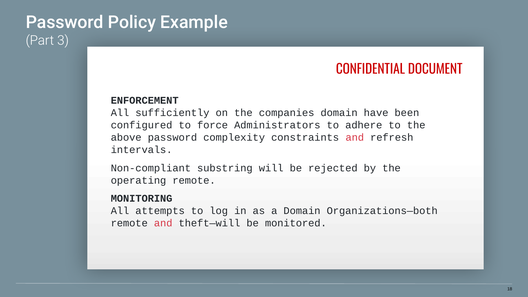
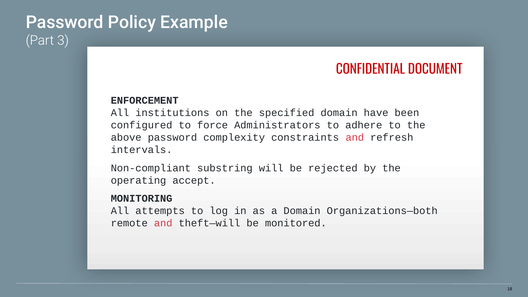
sufficiently: sufficiently -> institutions
companies: companies -> specified
operating remote: remote -> accept
